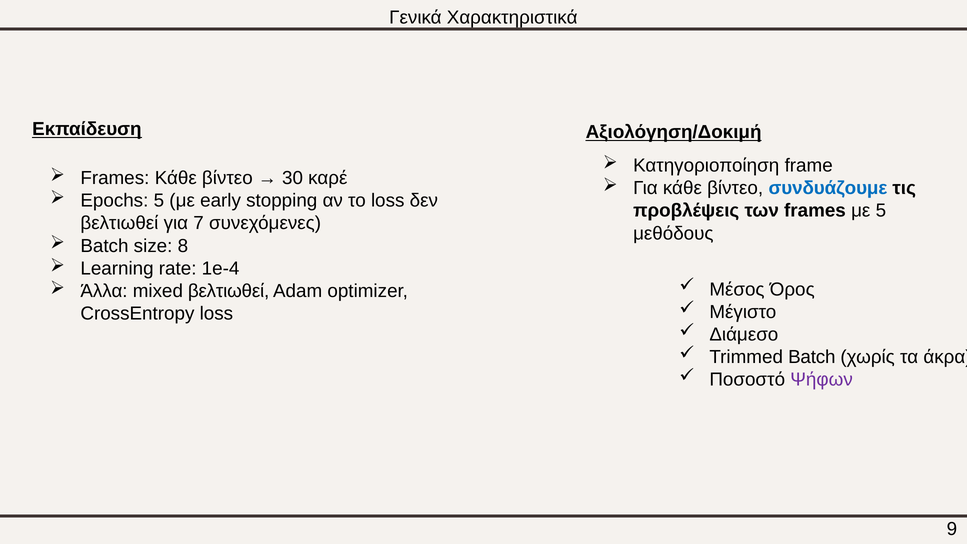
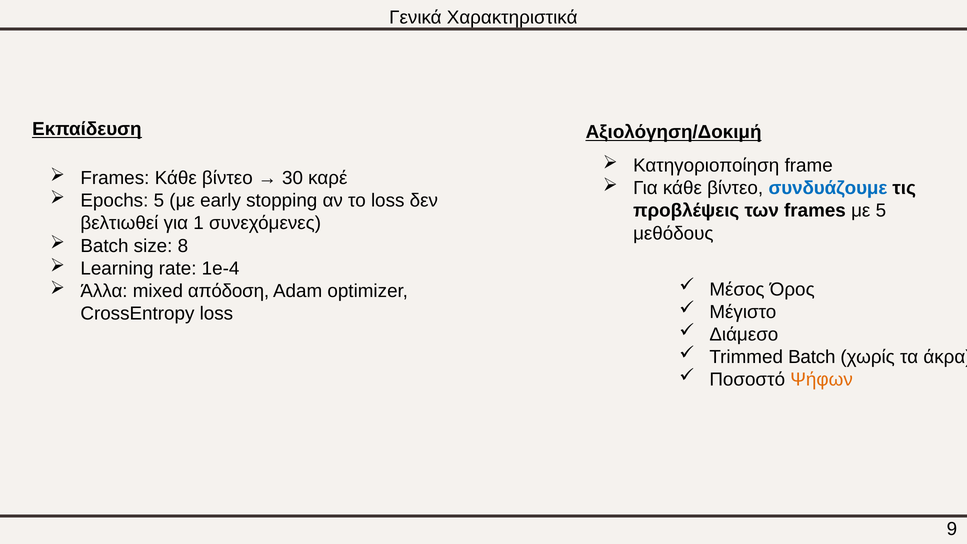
7: 7 -> 1
mixed βελτιωθεί: βελτιωθεί -> απόδοση
Ψήφων colour: purple -> orange
